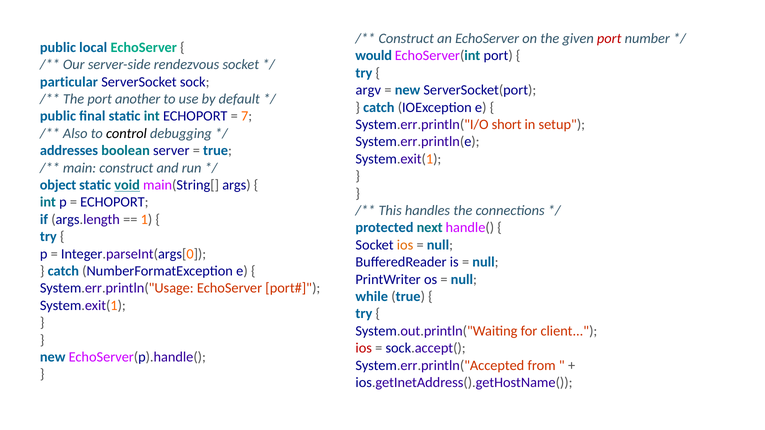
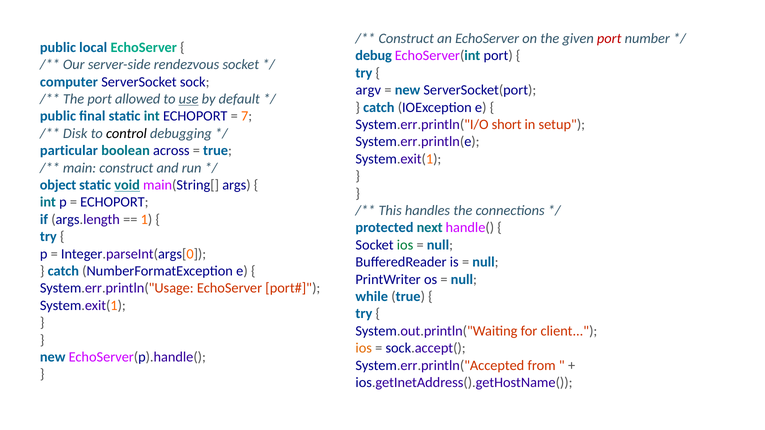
would: would -> debug
particular: particular -> computer
another: another -> allowed
use underline: none -> present
Also: Also -> Disk
addresses: addresses -> particular
server: server -> across
ios at (405, 245) colour: orange -> green
ios at (364, 348) colour: red -> orange
